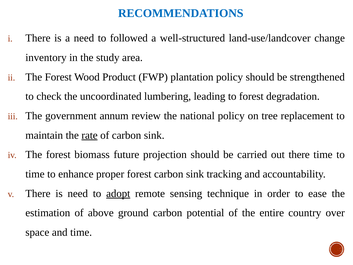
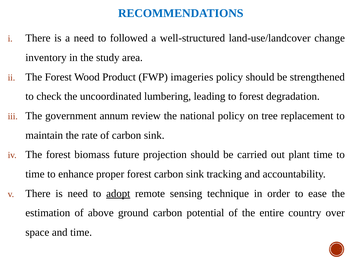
plantation: plantation -> imageries
rate underline: present -> none
out there: there -> plant
